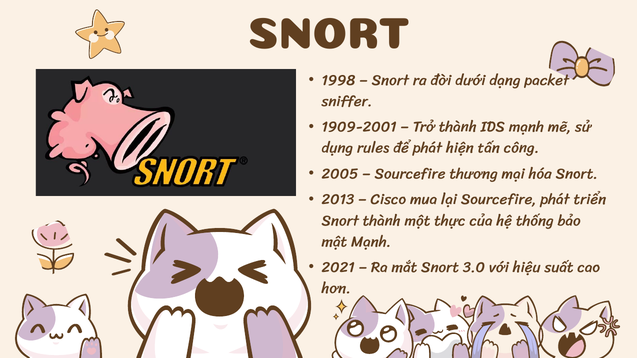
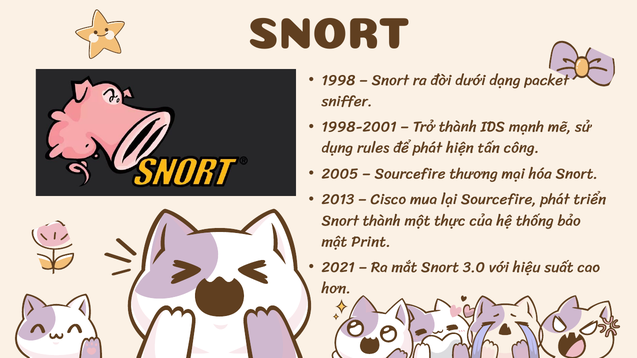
1909-2001: 1909-2001 -> 1998-2001
Mạnh at (371, 242): Mạnh -> Print
